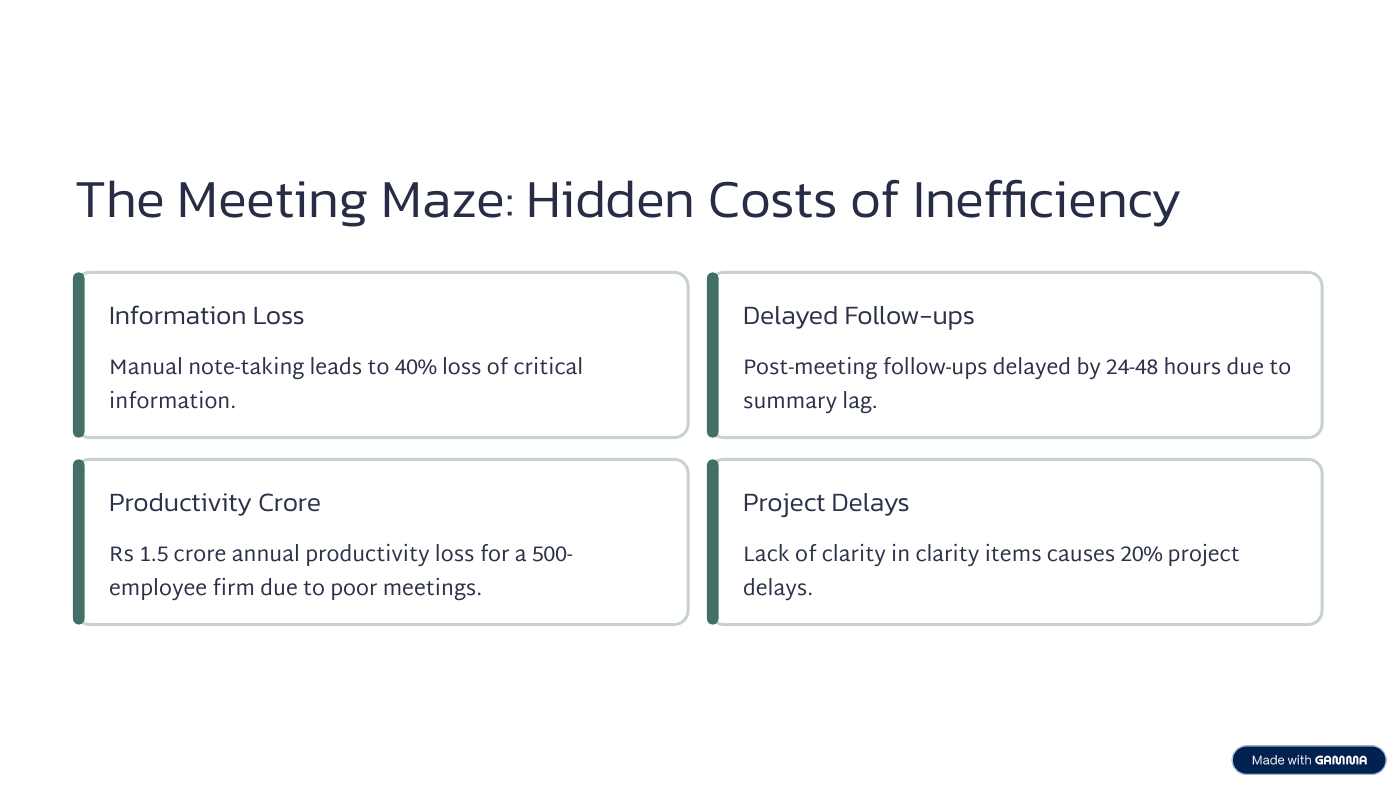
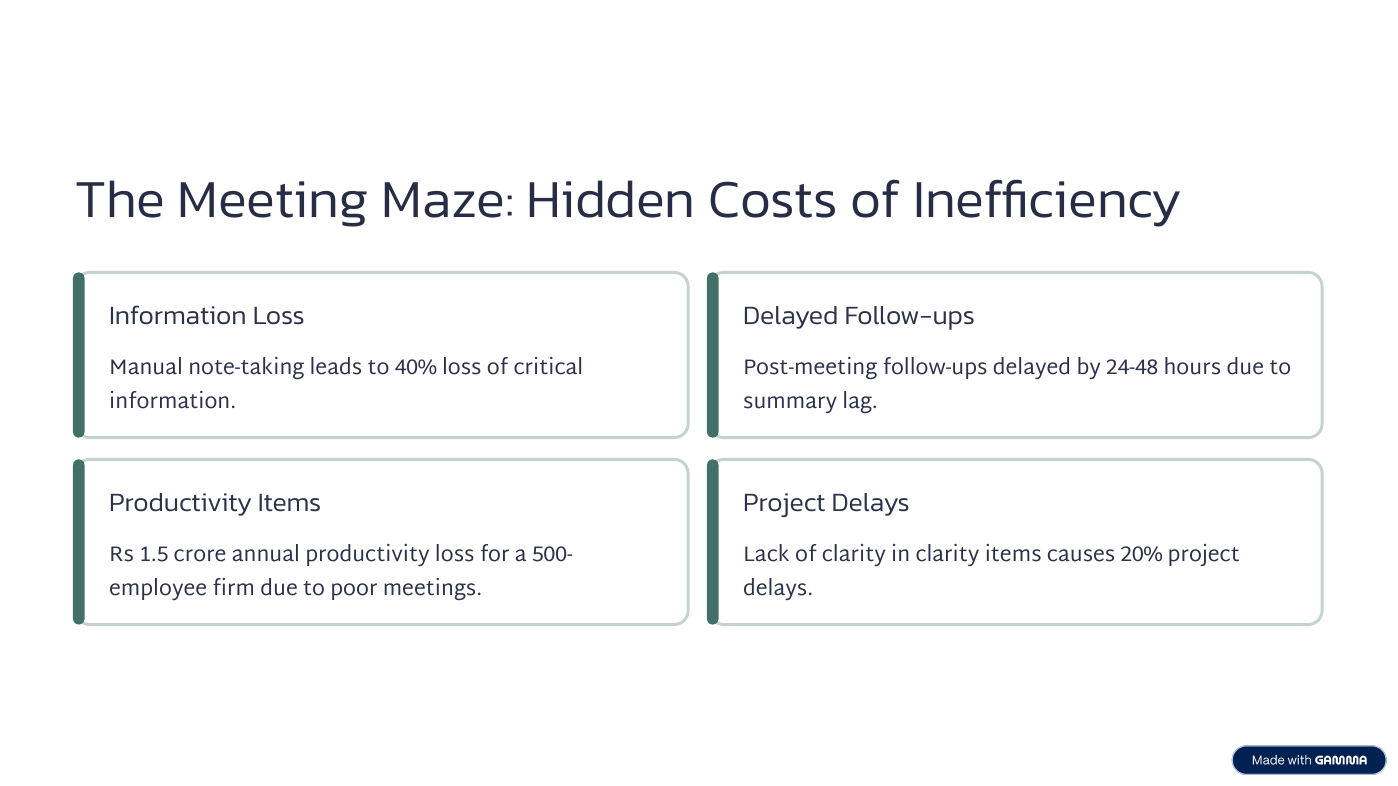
Productivity Crore: Crore -> Items
